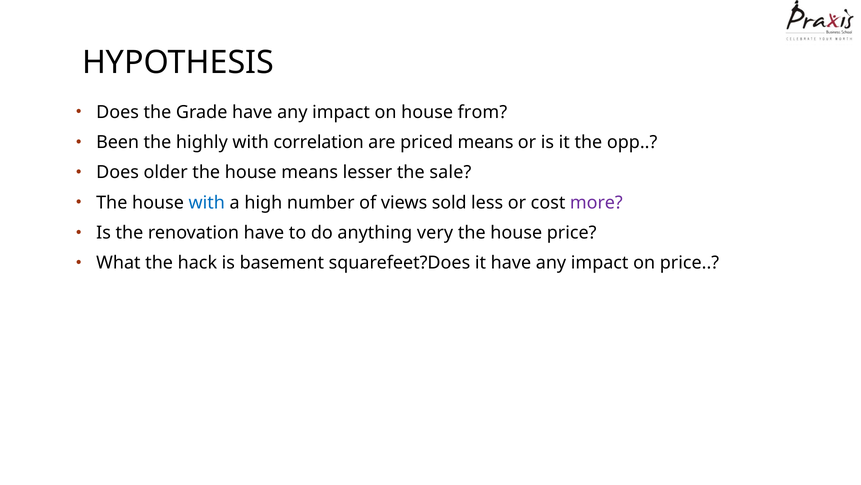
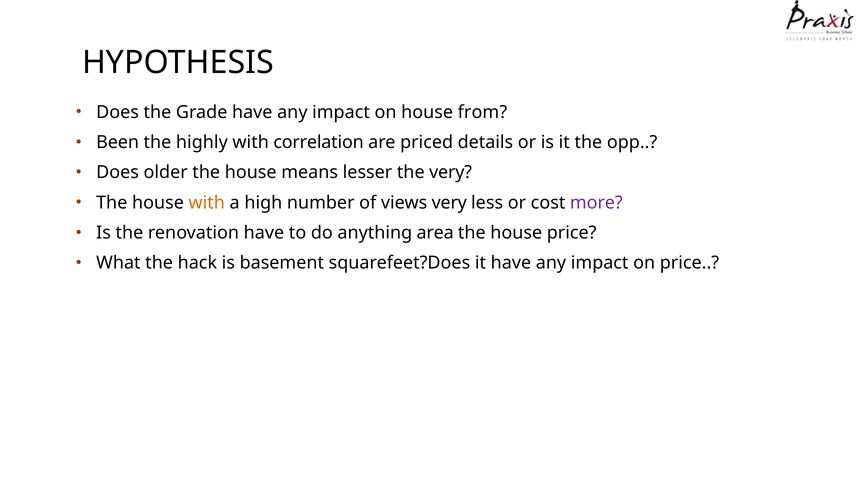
priced means: means -> details
the sale: sale -> very
with at (207, 202) colour: blue -> orange
views sold: sold -> very
very: very -> area
